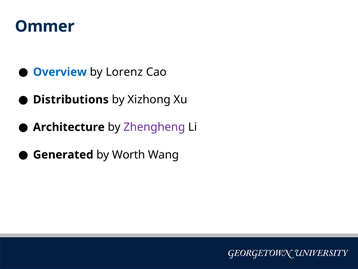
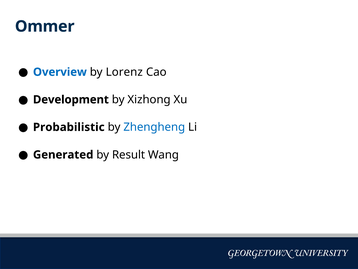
Distributions: Distributions -> Development
Architecture: Architecture -> Probabilistic
Zhengheng colour: purple -> blue
Worth: Worth -> Result
